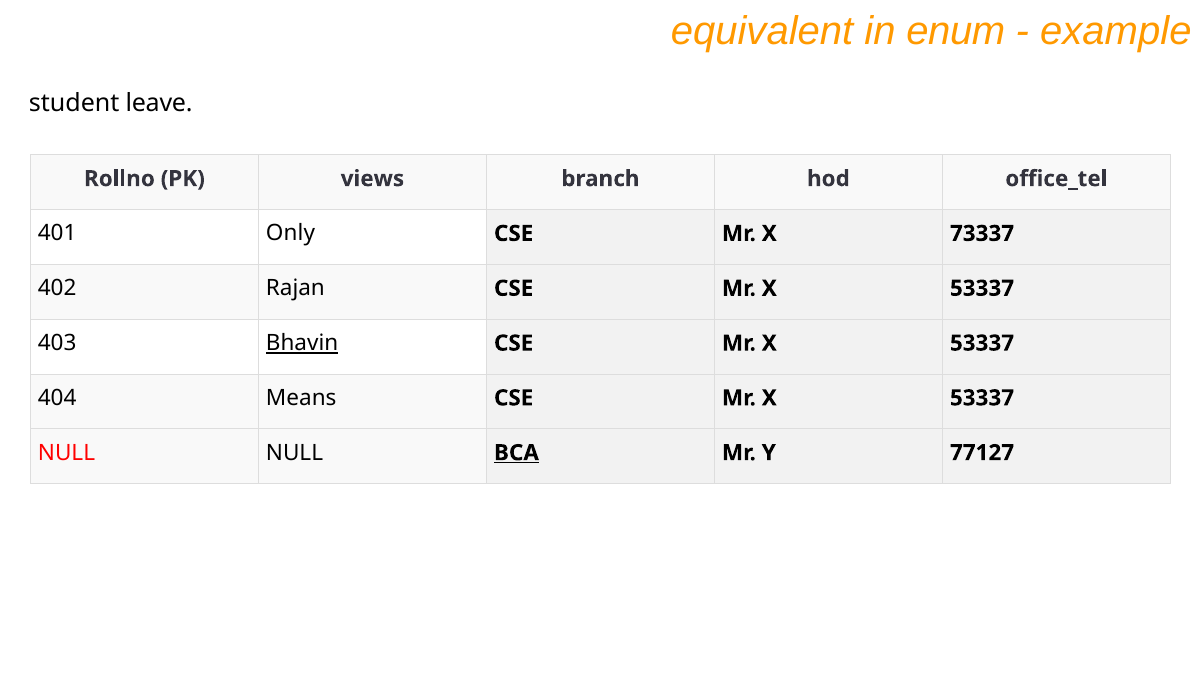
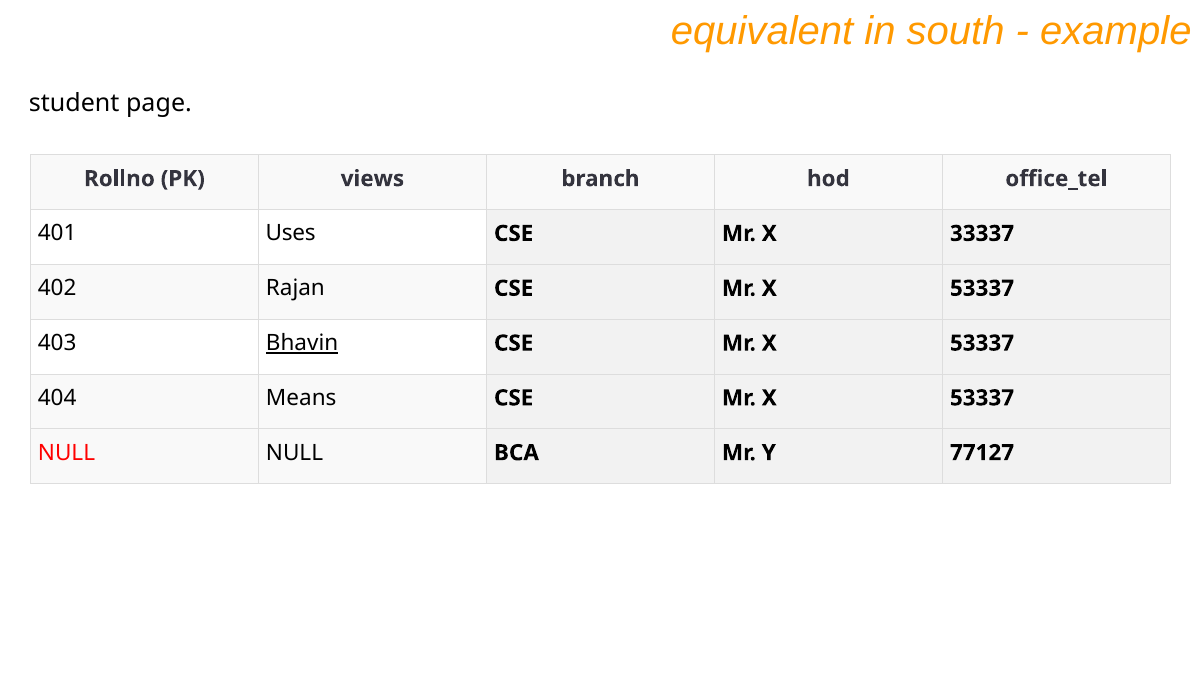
enum: enum -> south
leave: leave -> page
Only: Only -> Uses
73337: 73337 -> 33337
BCA underline: present -> none
